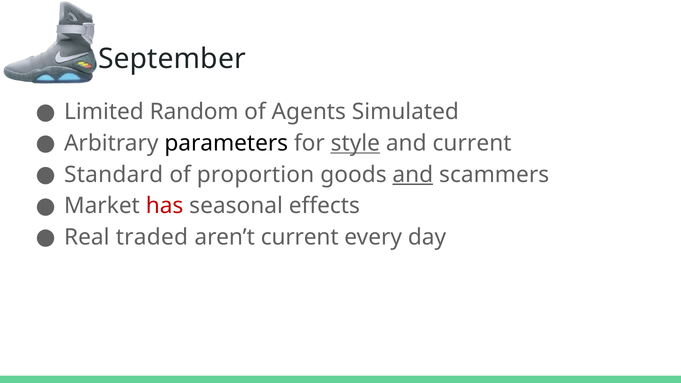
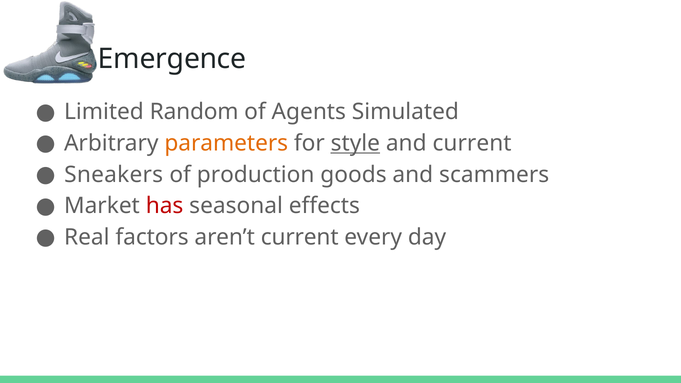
September: September -> Emergence
parameters colour: black -> orange
Standard: Standard -> Sneakers
proportion: proportion -> production
and at (413, 175) underline: present -> none
traded: traded -> factors
